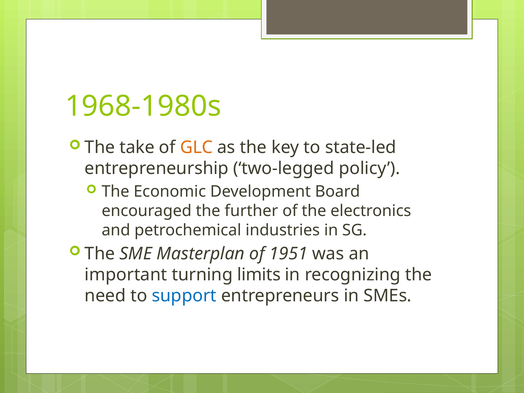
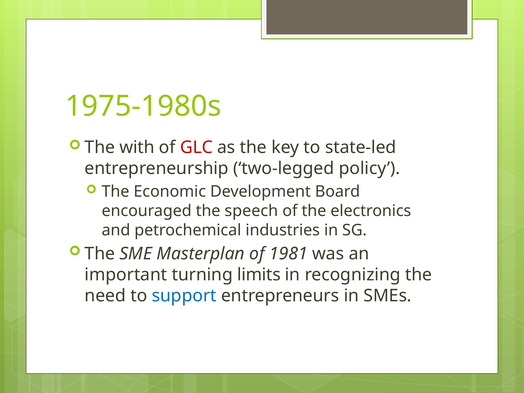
1968-1980s: 1968-1980s -> 1975-1980s
take: take -> with
GLC colour: orange -> red
further: further -> speech
1951: 1951 -> 1981
